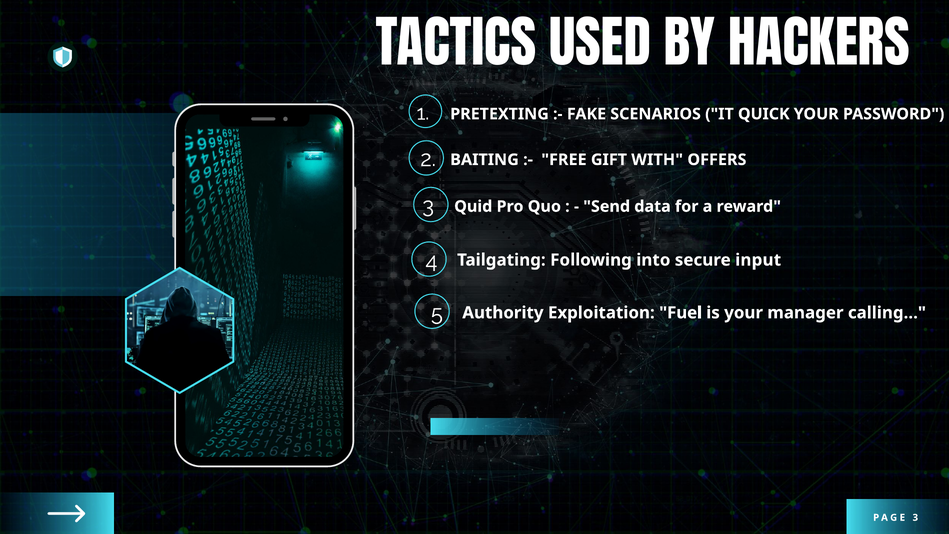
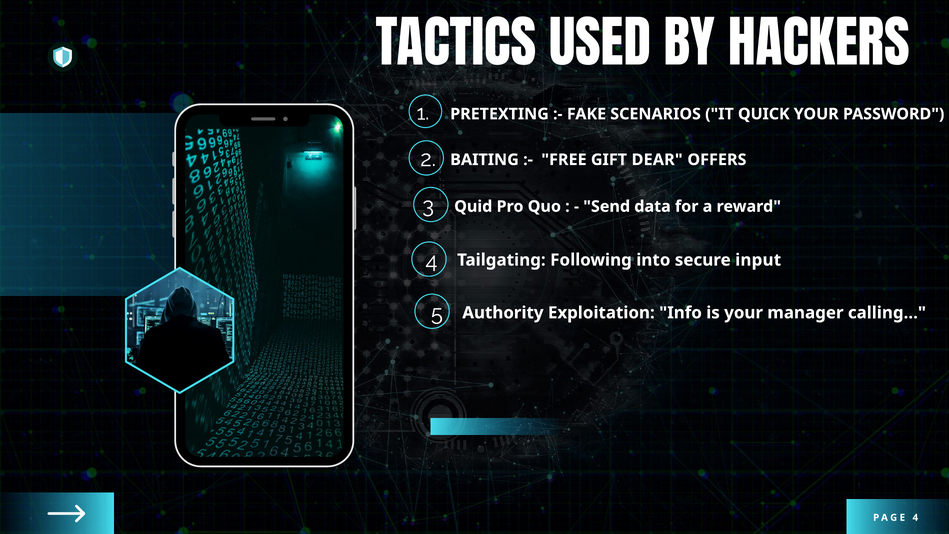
WITH: WITH -> DEAR
Fuel: Fuel -> Info
3 at (915, 517): 3 -> 4
